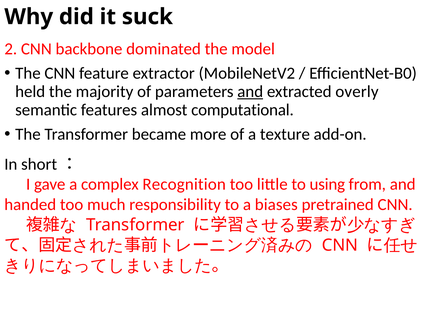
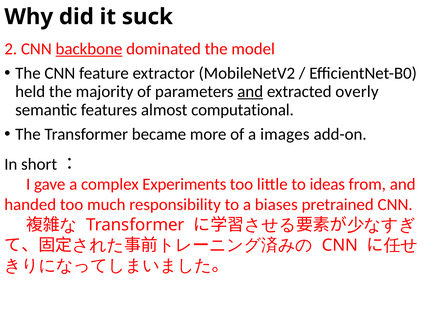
backbone underline: none -> present
texture: texture -> images
Recognition: Recognition -> Experiments
using: using -> ideas
